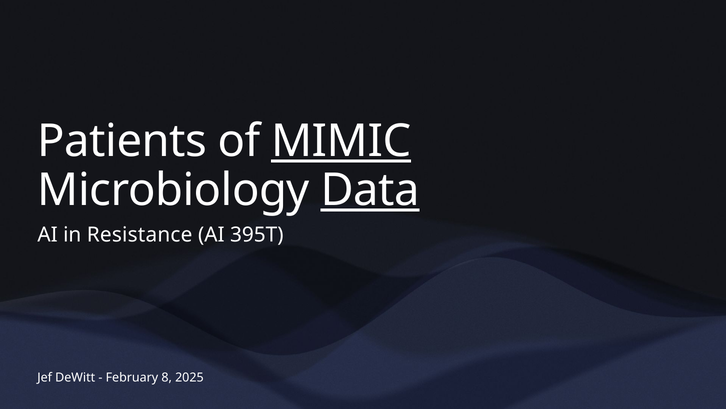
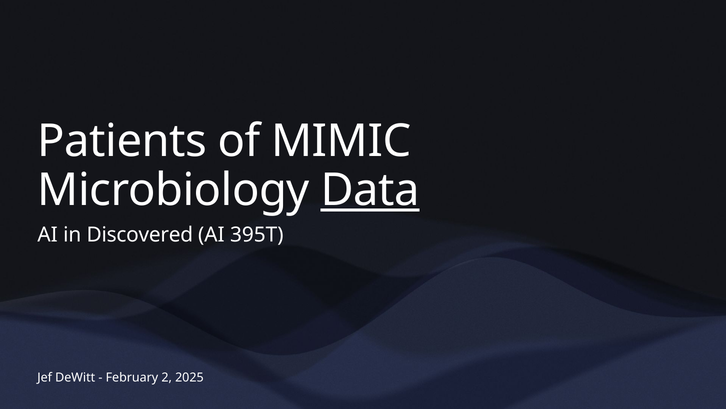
MIMIC underline: present -> none
Resistance: Resistance -> Discovered
8: 8 -> 2
